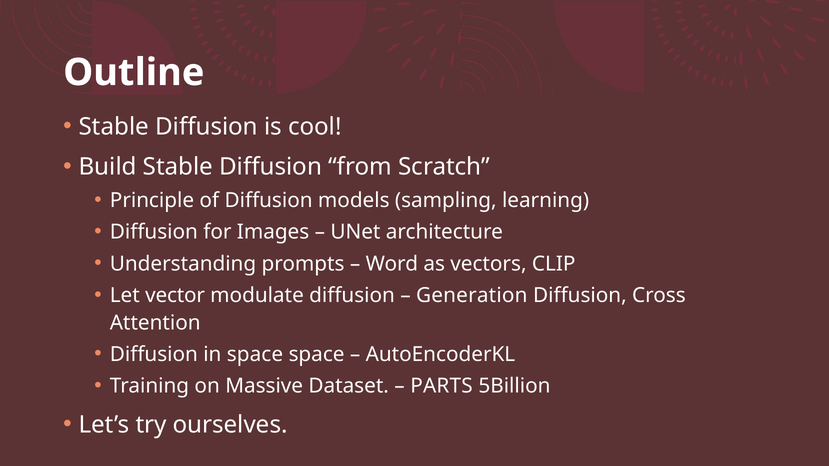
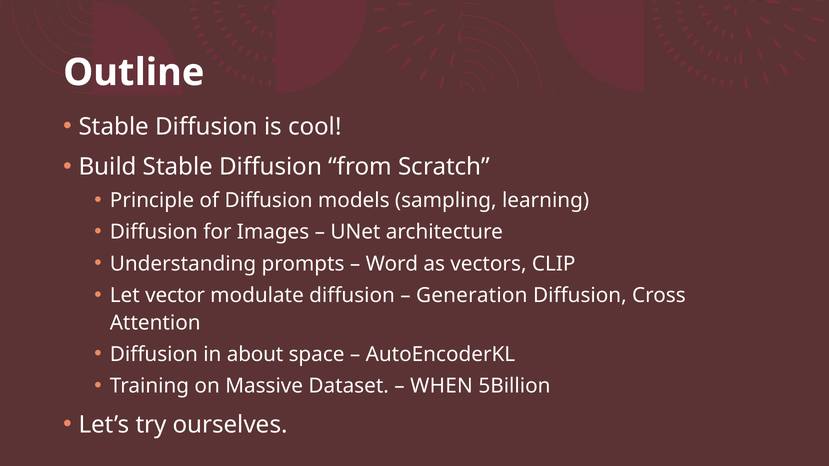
in space: space -> about
PARTS: PARTS -> WHEN
